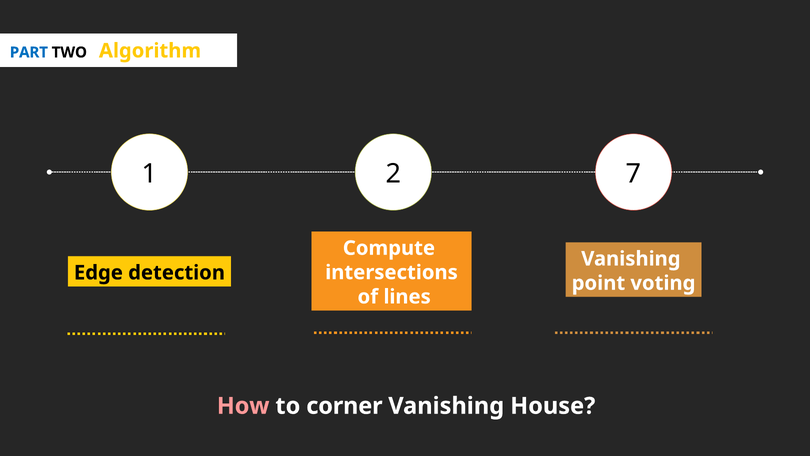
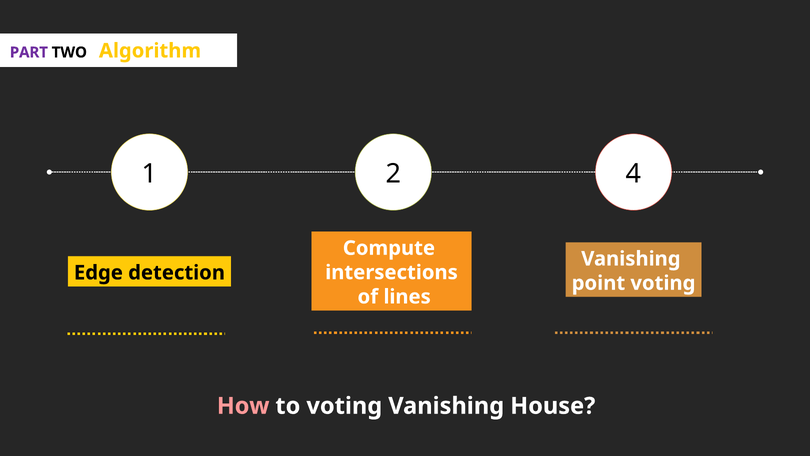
PART colour: blue -> purple
7: 7 -> 4
to corner: corner -> voting
